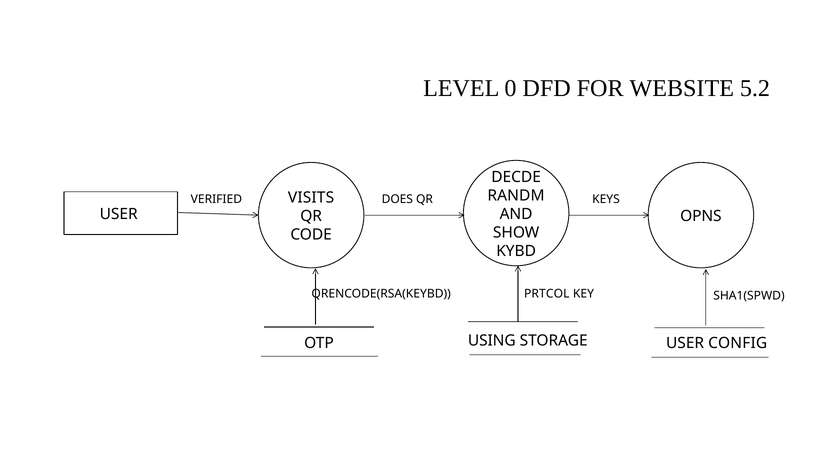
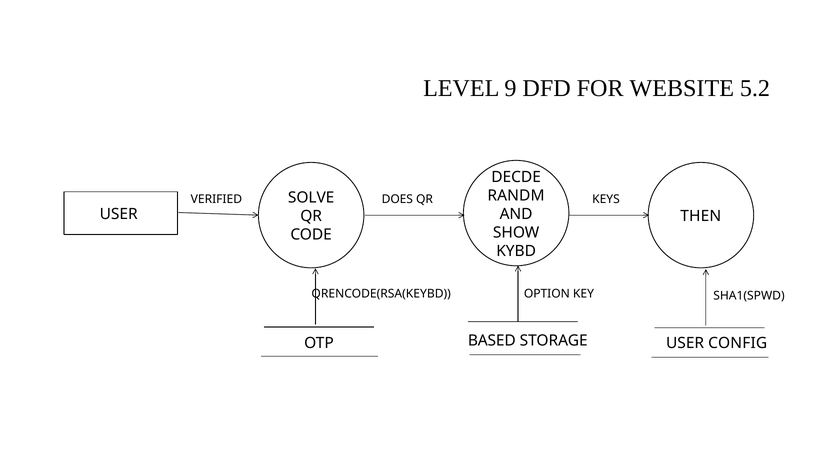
0: 0 -> 9
VISITS: VISITS -> SOLVE
OPNS: OPNS -> THEN
PRTCOL: PRTCOL -> OPTION
USING: USING -> BASED
